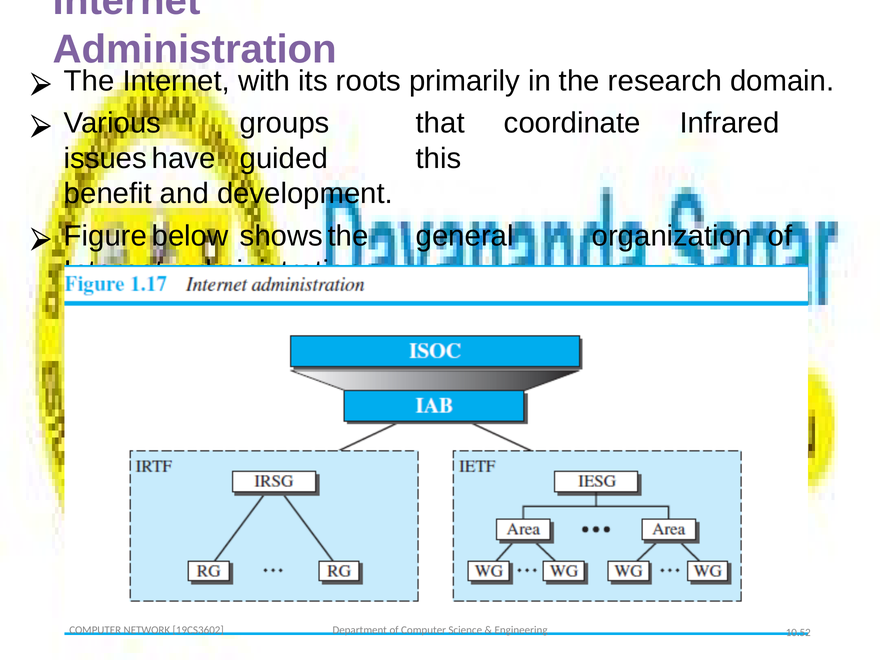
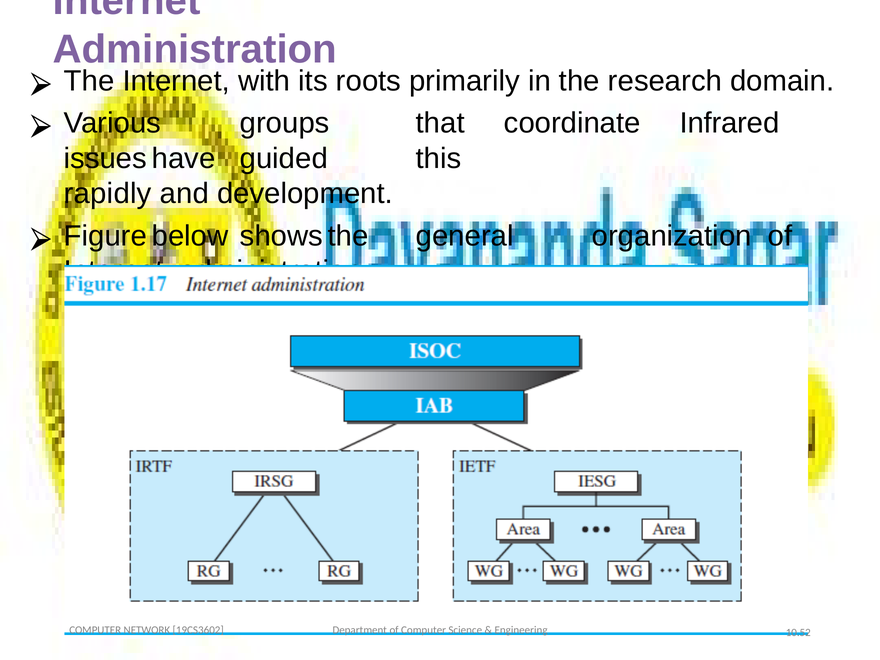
benefit: benefit -> rapidly
